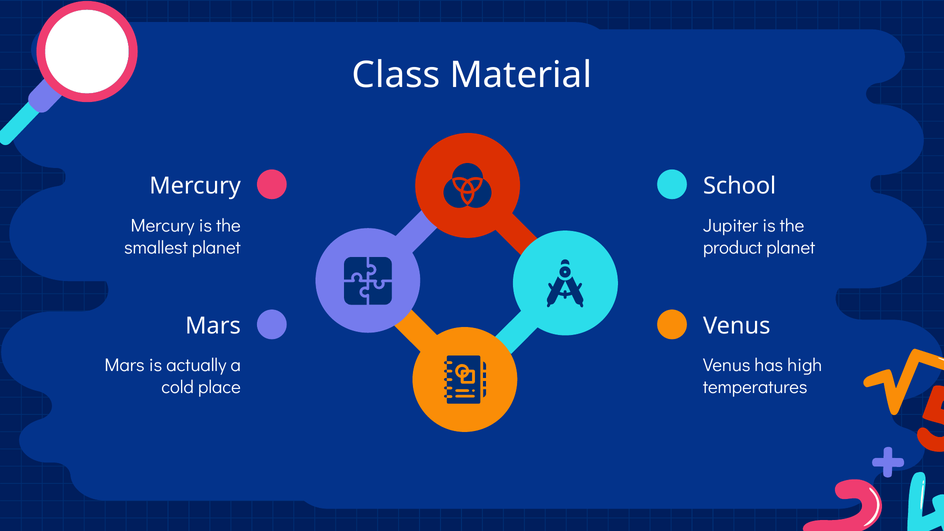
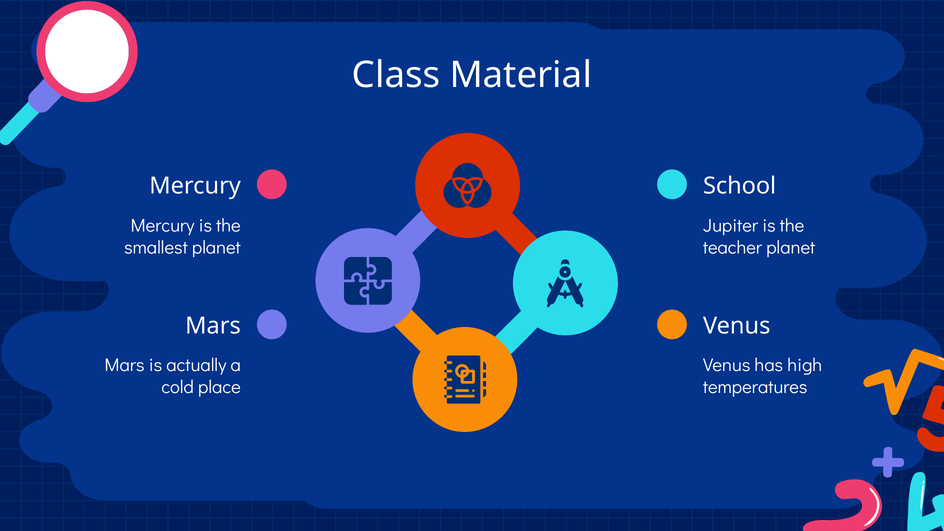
product: product -> teacher
